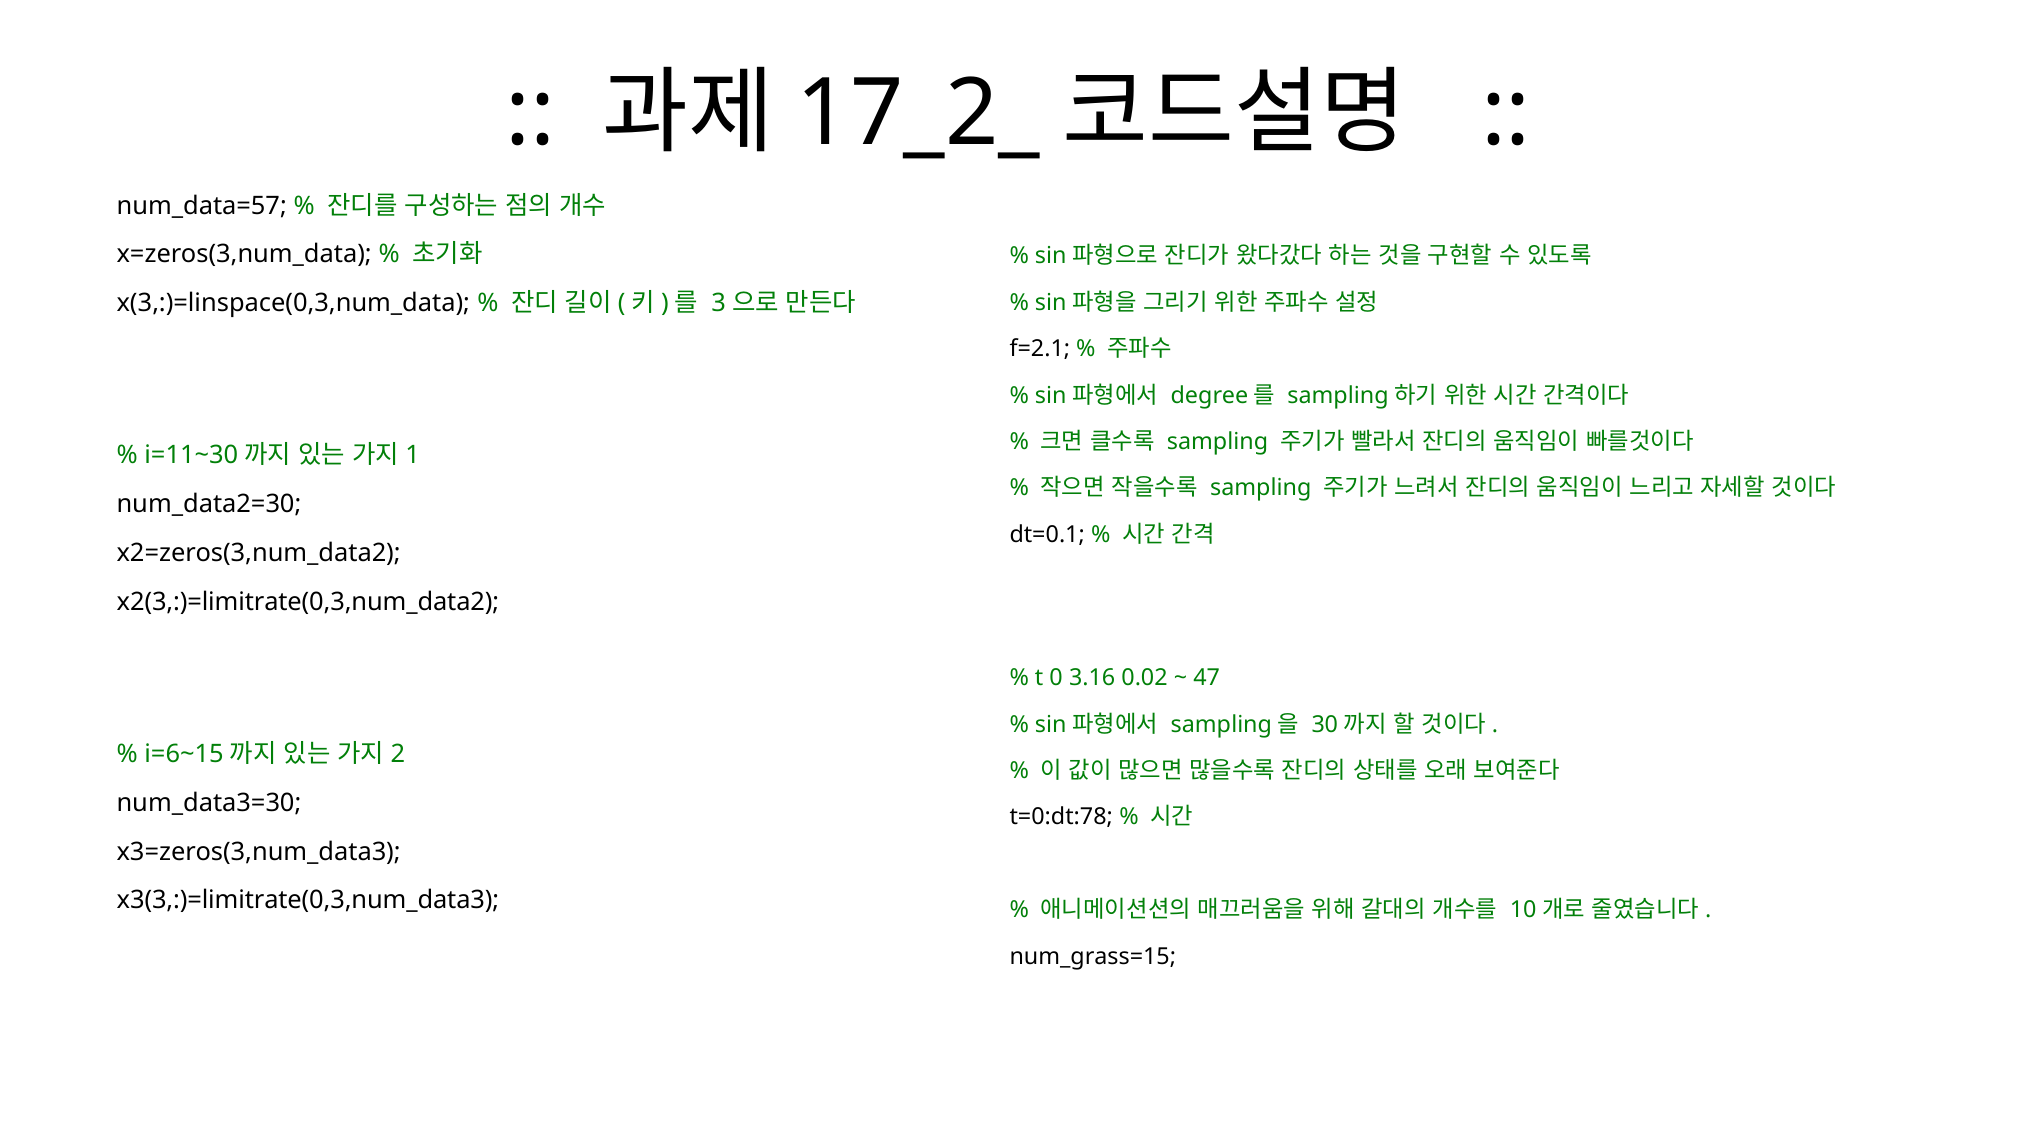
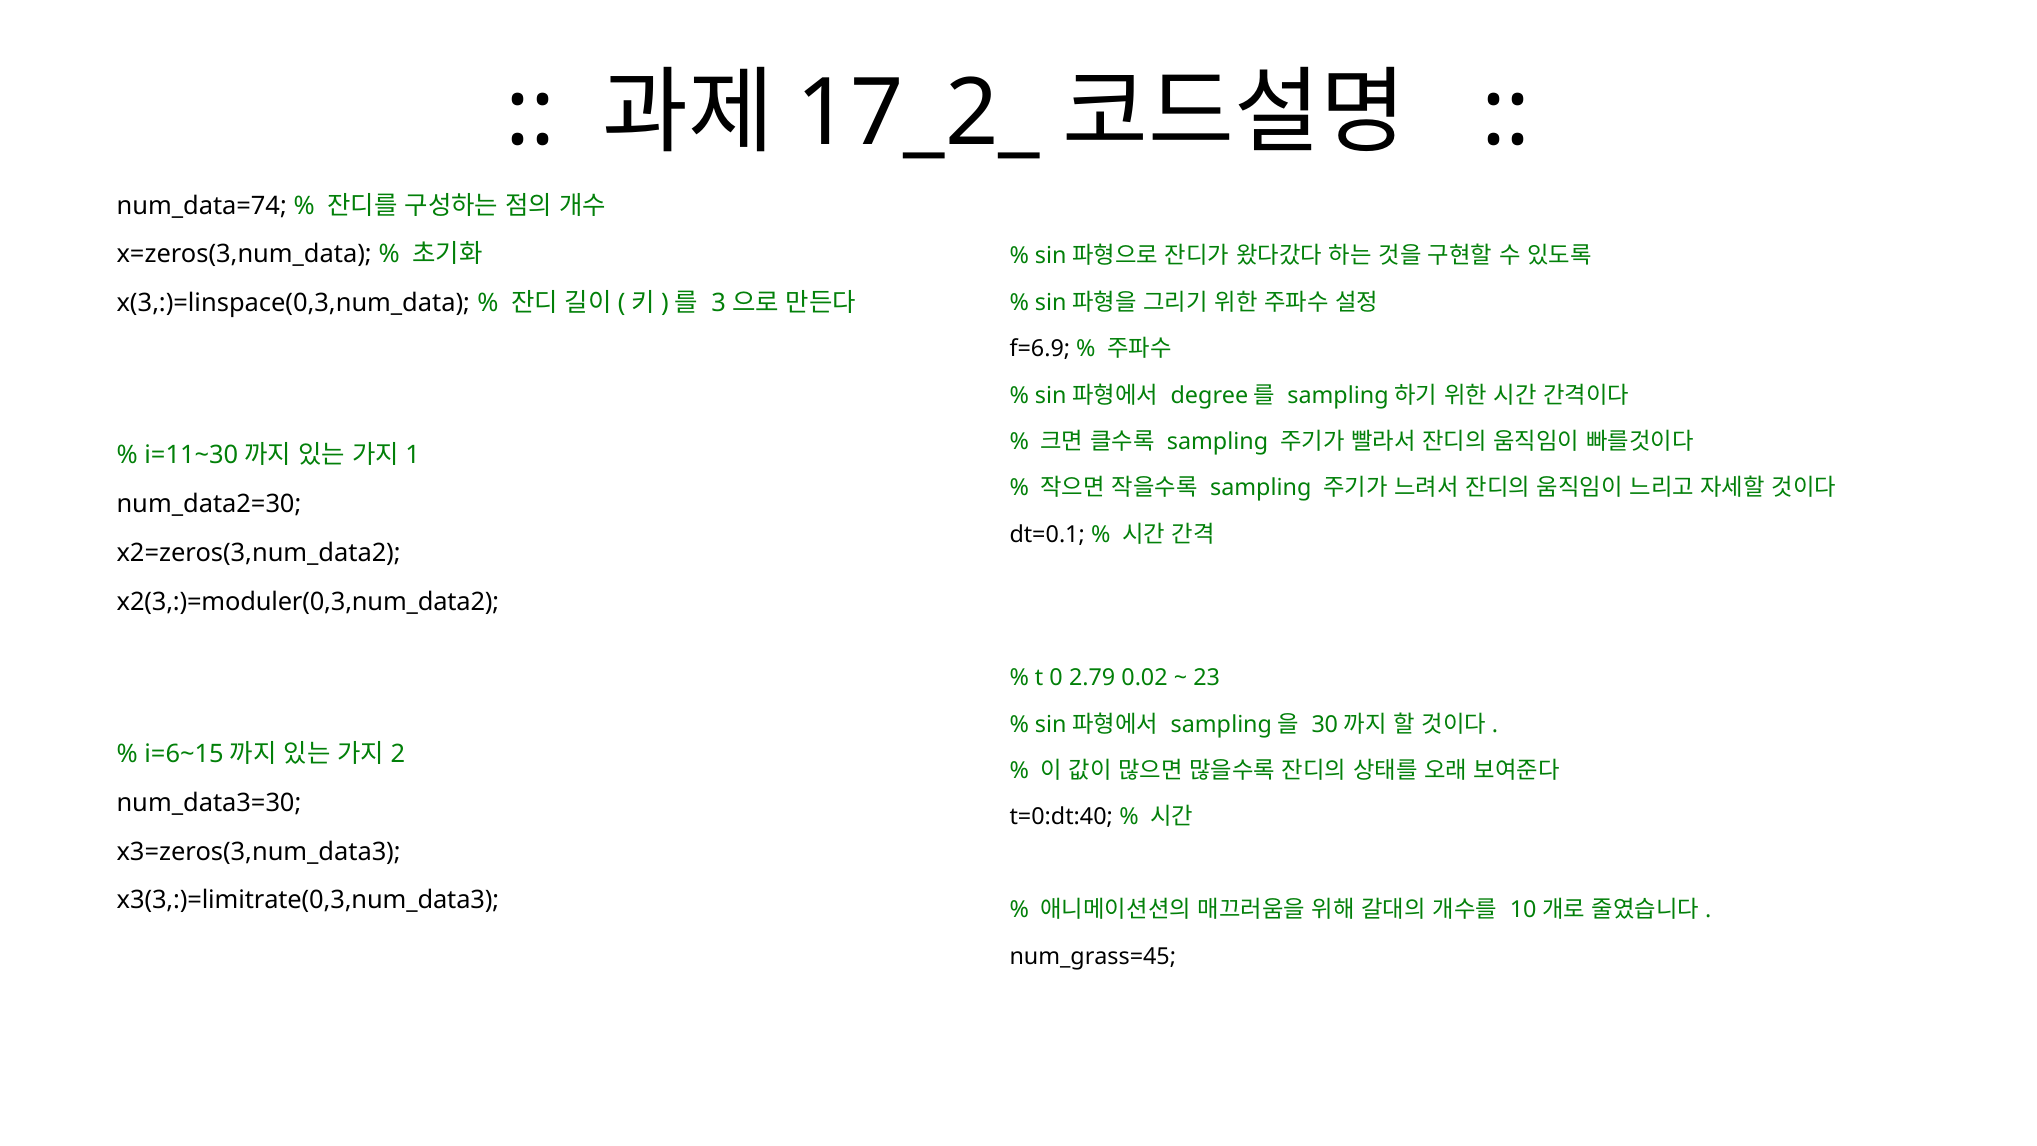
num_data=57: num_data=57 -> num_data=74
f=2.1: f=2.1 -> f=6.9
x2(3,:)=limitrate(0,3,num_data2: x2(3,:)=limitrate(0,3,num_data2 -> x2(3,:)=moduler(0,3,num_data2
3.16: 3.16 -> 2.79
47: 47 -> 23
t=0:dt:78: t=0:dt:78 -> t=0:dt:40
num_grass=15: num_grass=15 -> num_grass=45
